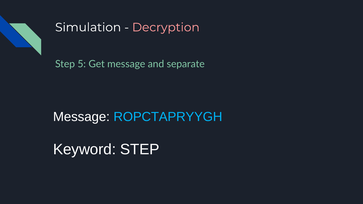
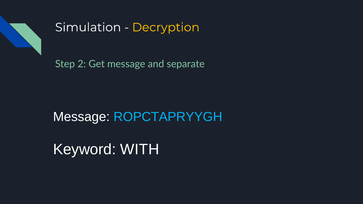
Decryption colour: pink -> yellow
5: 5 -> 2
Keyword STEP: STEP -> WITH
